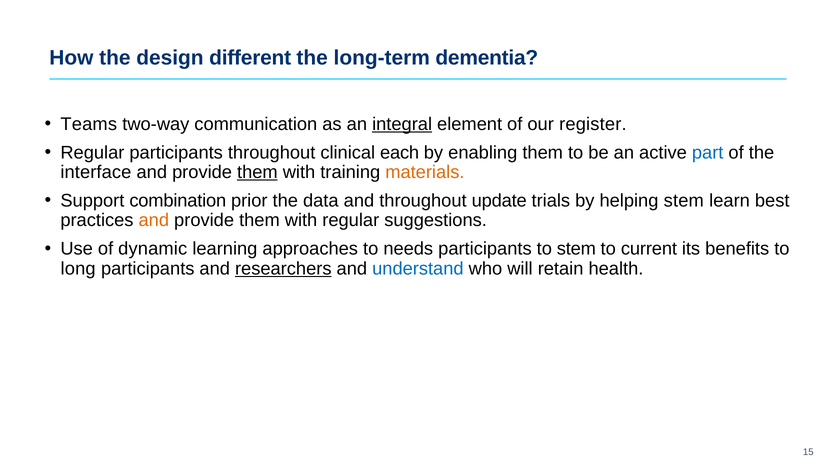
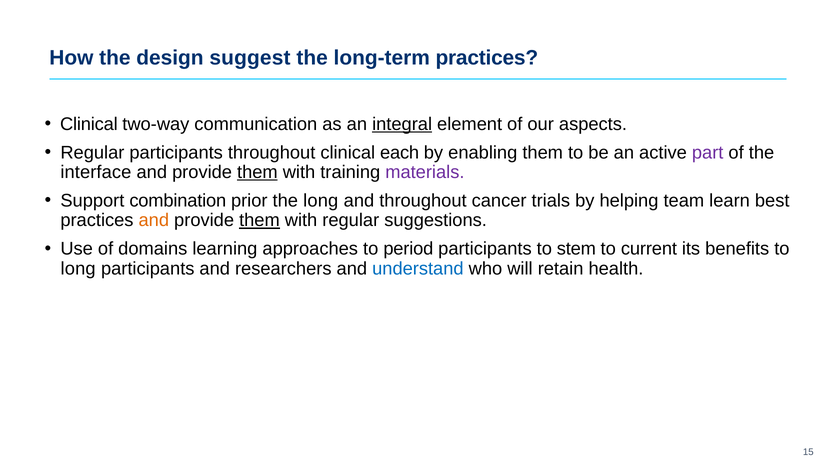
different: different -> suggest
long-term dementia: dementia -> practices
Teams at (89, 124): Teams -> Clinical
register: register -> aspects
part colour: blue -> purple
materials colour: orange -> purple
the data: data -> long
update: update -> cancer
helping stem: stem -> team
them at (259, 221) underline: none -> present
dynamic: dynamic -> domains
needs: needs -> period
researchers underline: present -> none
